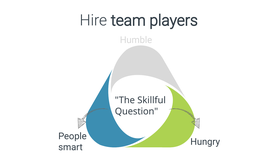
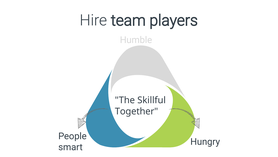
Question: Question -> Together
